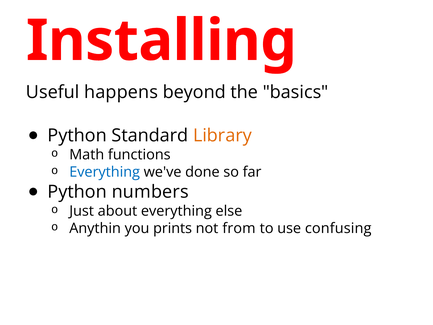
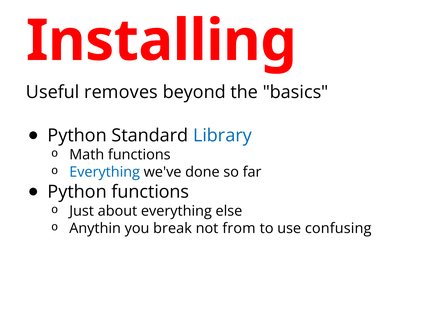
happens: happens -> removes
Library colour: orange -> blue
Python numbers: numbers -> functions
prints: prints -> break
